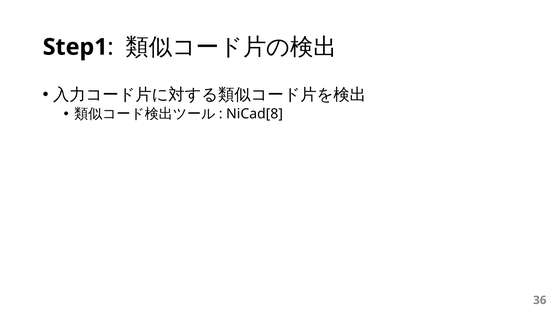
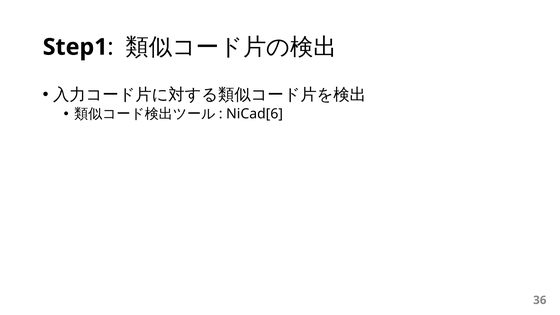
NiCad[8: NiCad[8 -> NiCad[6
